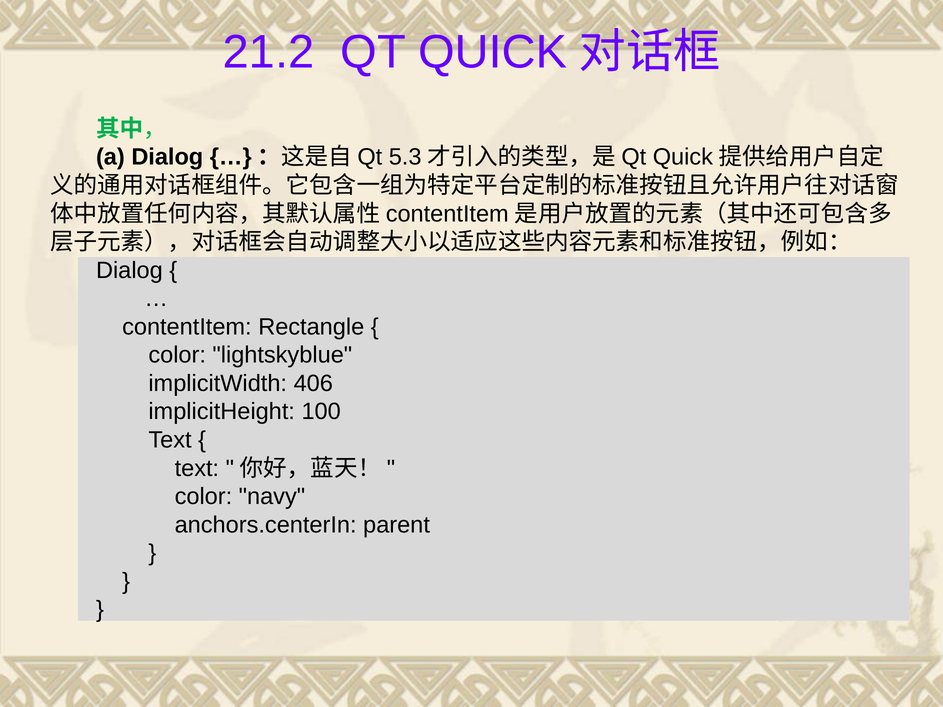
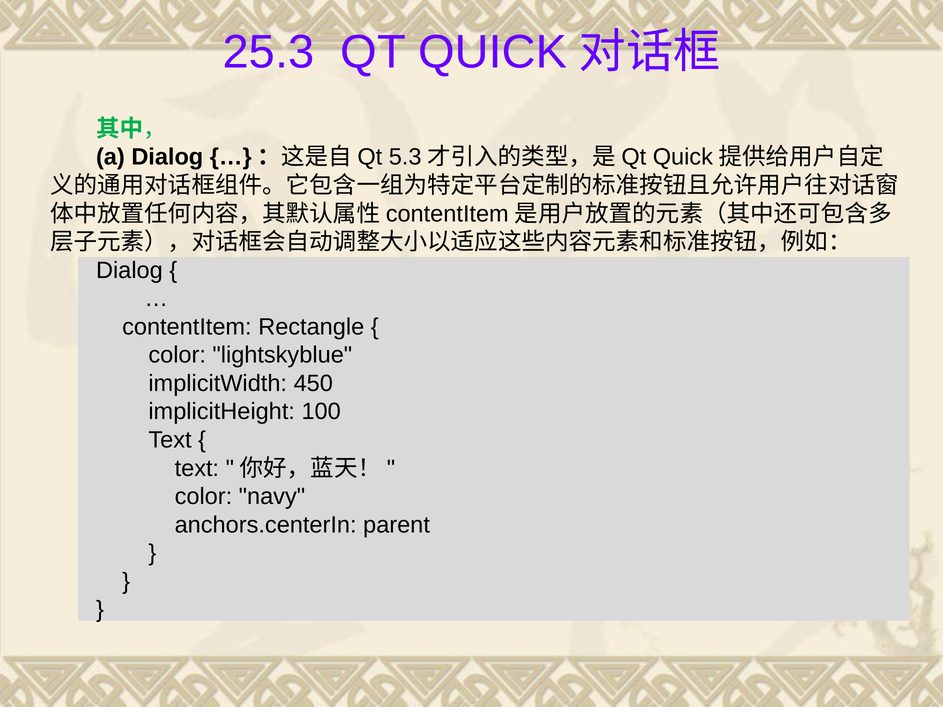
21.2: 21.2 -> 25.3
406: 406 -> 450
